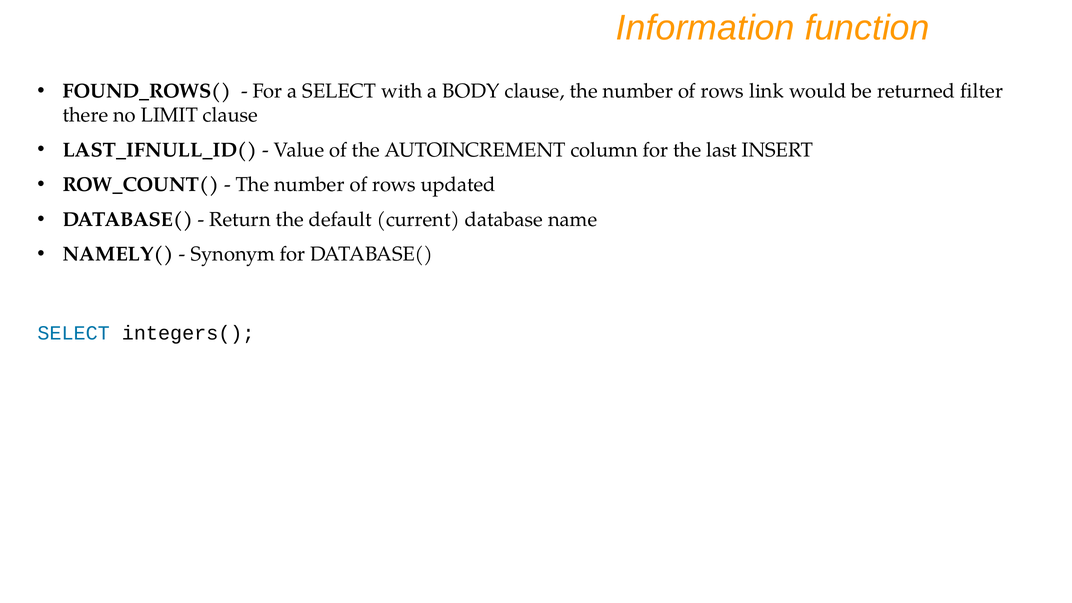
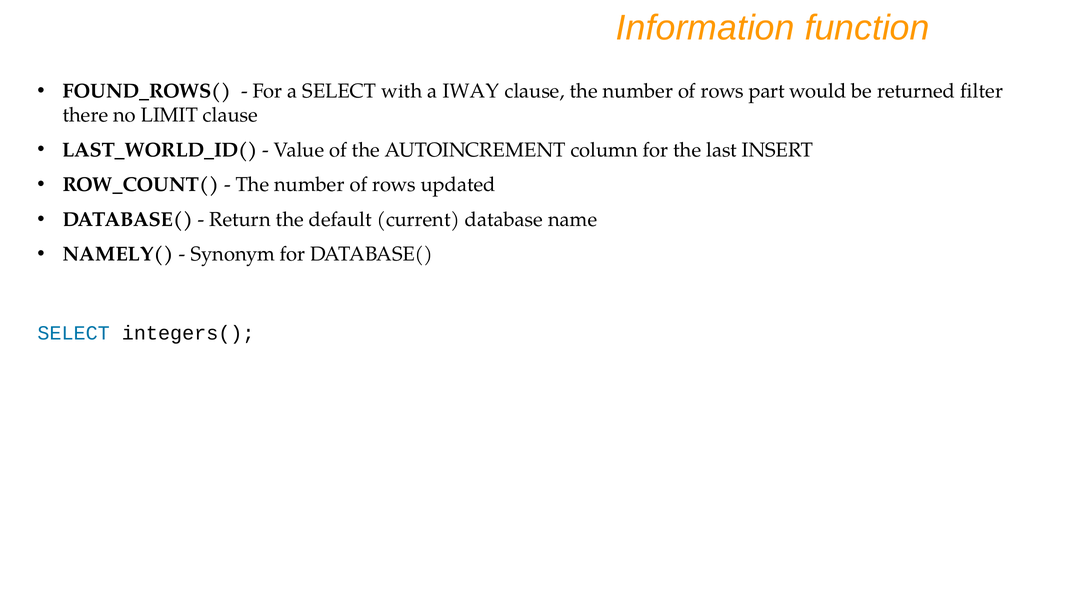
BODY: BODY -> IWAY
link: link -> part
LAST_IFNULL_ID(: LAST_IFNULL_ID( -> LAST_WORLD_ID(
